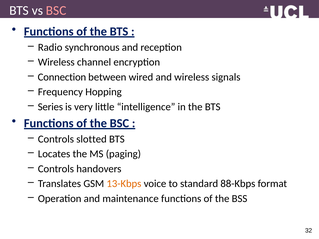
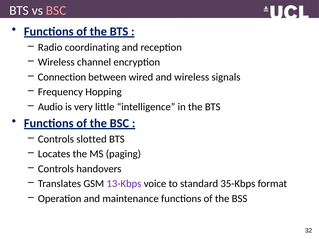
synchronous: synchronous -> coordinating
Series: Series -> Audio
13-Kbps colour: orange -> purple
88-Kbps: 88-Kbps -> 35-Kbps
